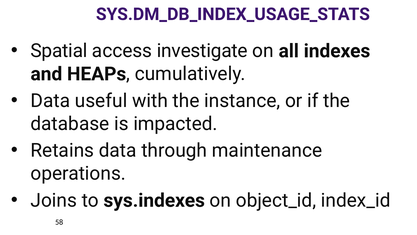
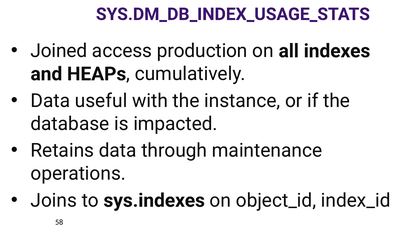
Spatial: Spatial -> Joined
investigate: investigate -> production
